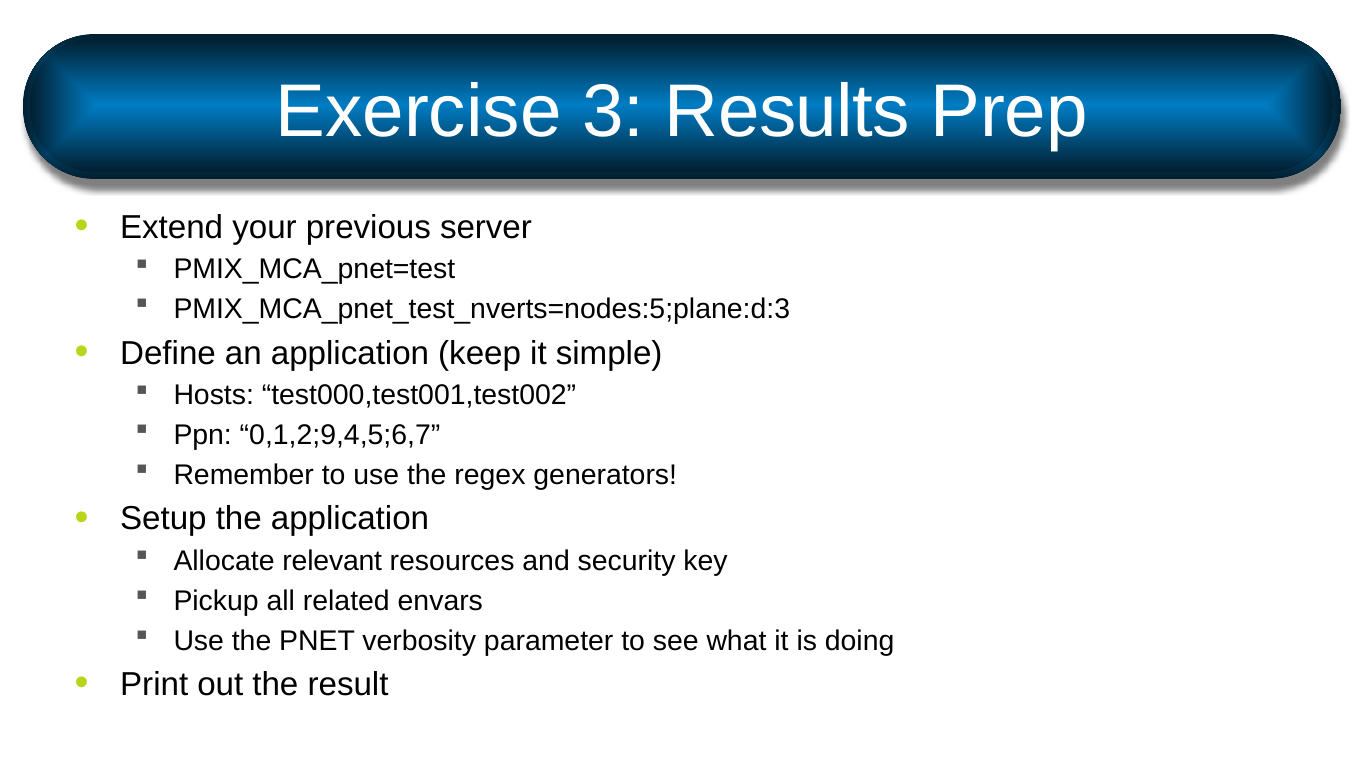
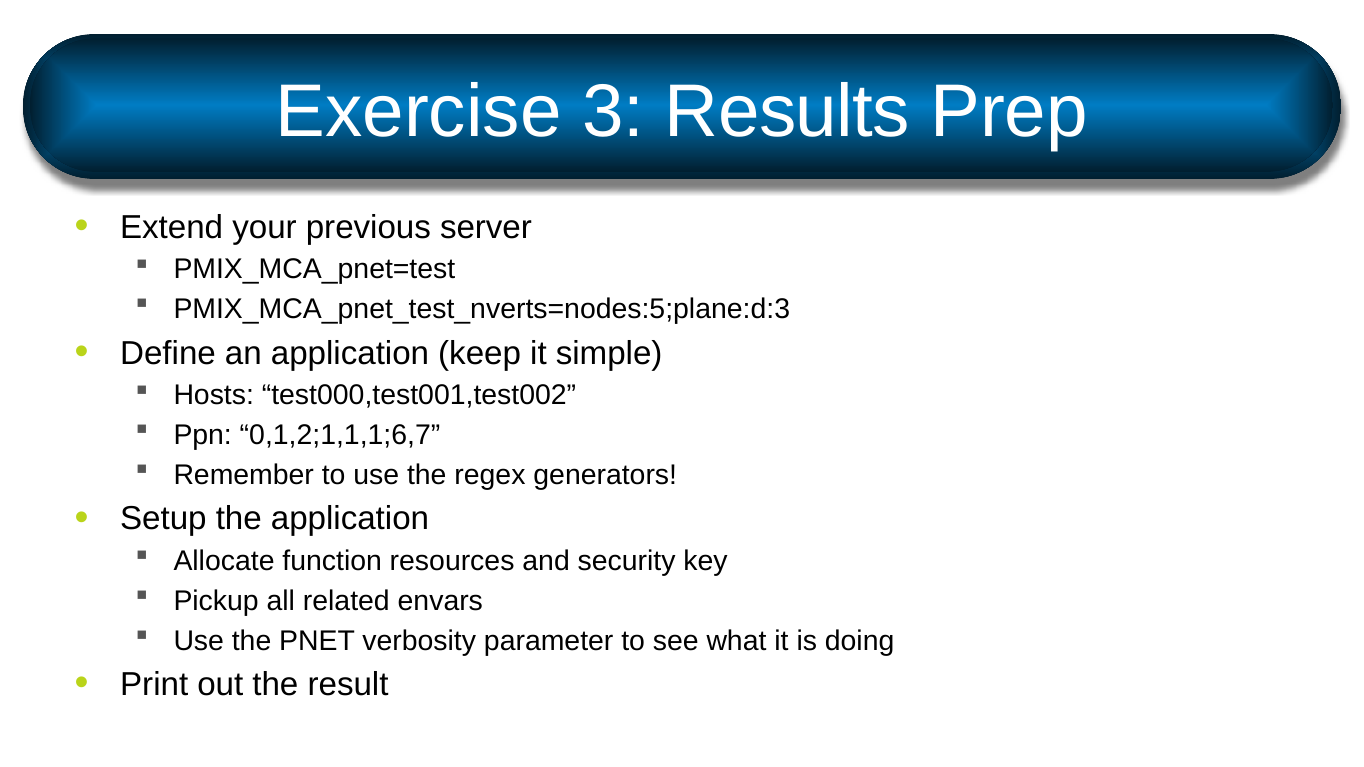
0,1,2;9,4,5;6,7: 0,1,2;9,4,5;6,7 -> 0,1,2;1,1,1;6,7
relevant: relevant -> function
